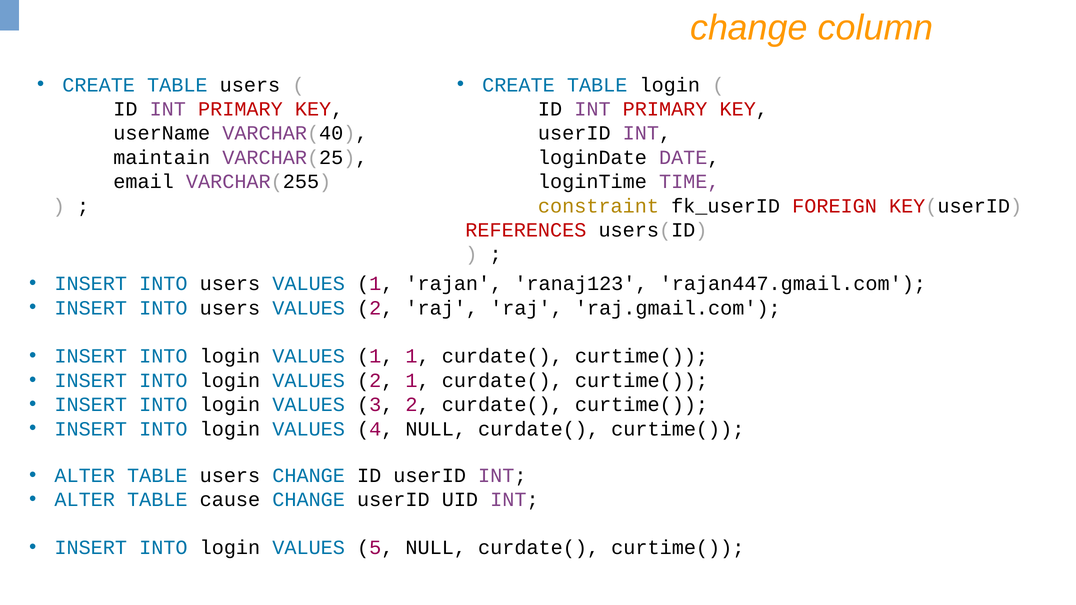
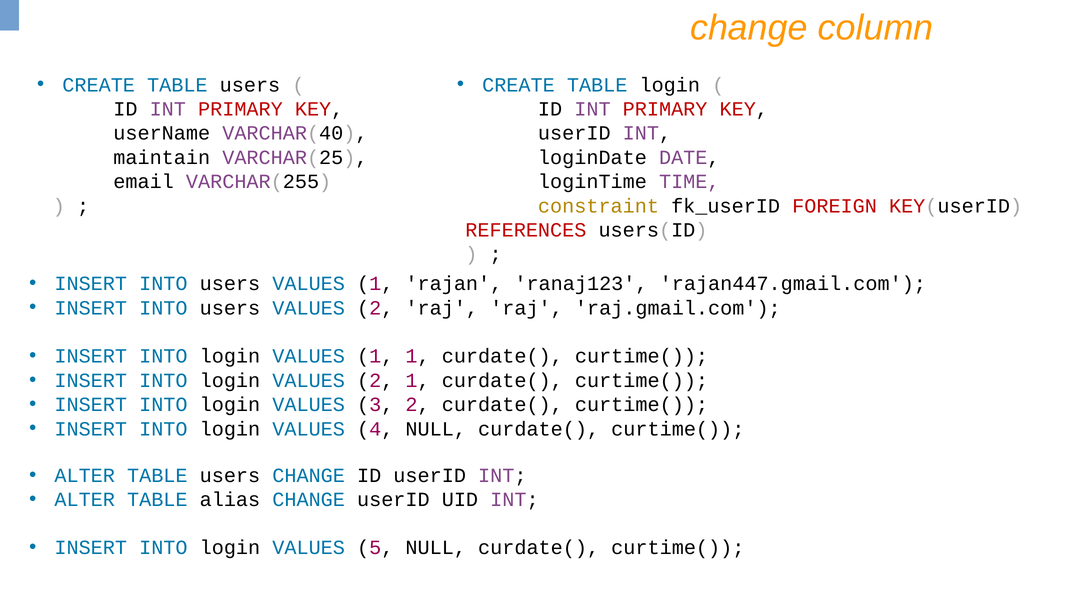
cause: cause -> alias
